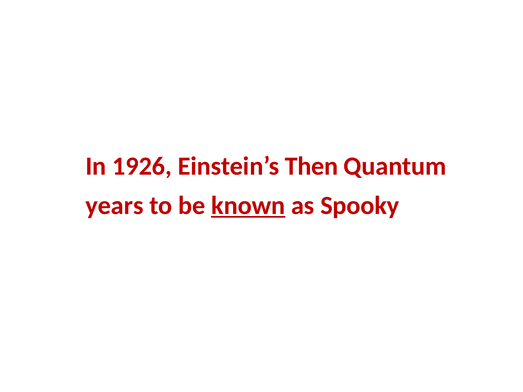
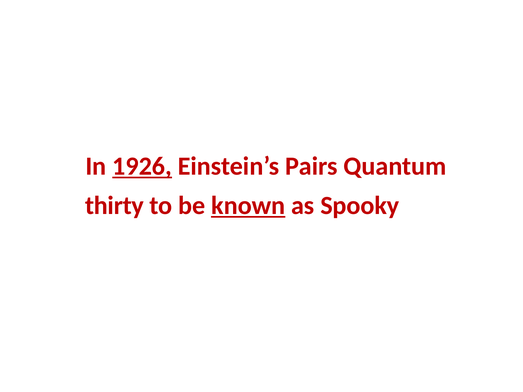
1926 underline: none -> present
Then: Then -> Pairs
years: years -> thirty
